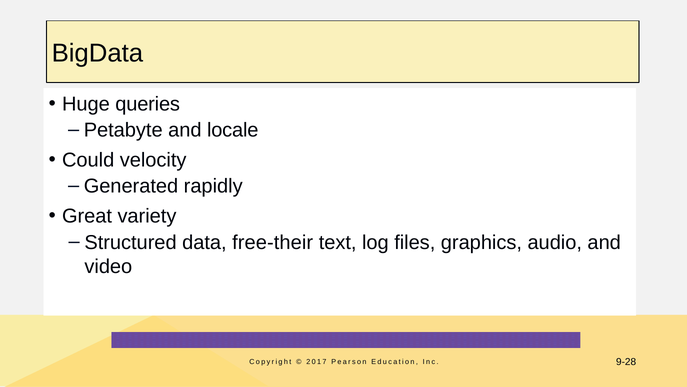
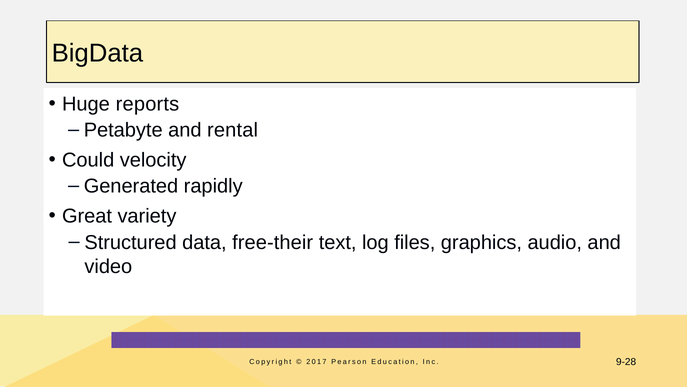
queries: queries -> reports
locale: locale -> rental
